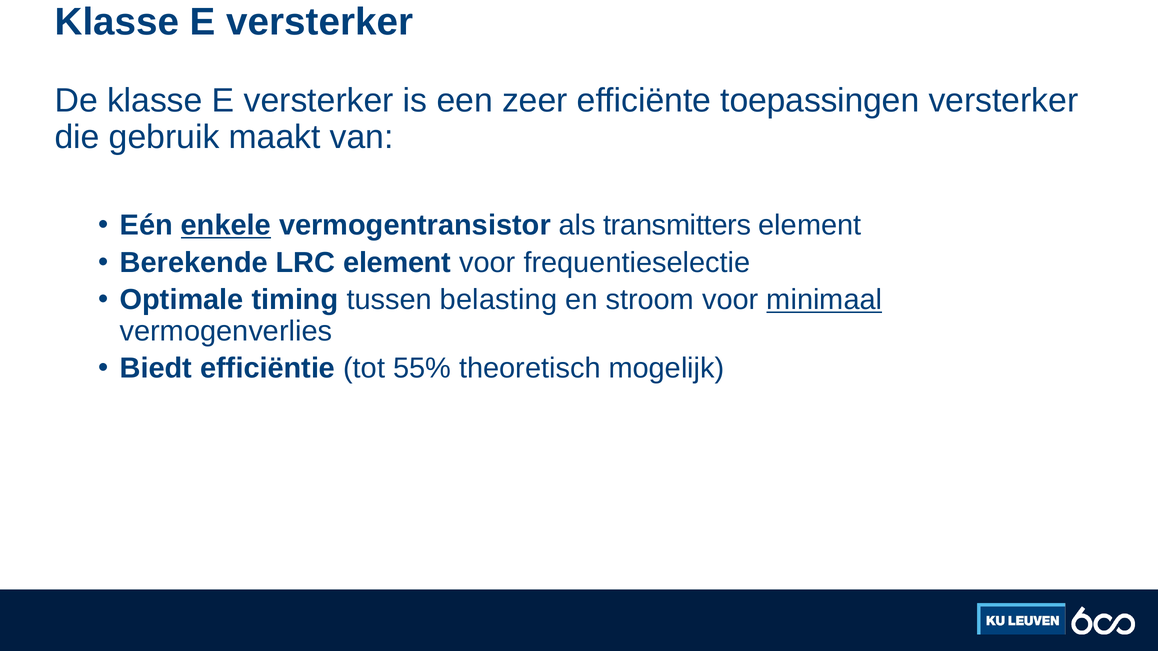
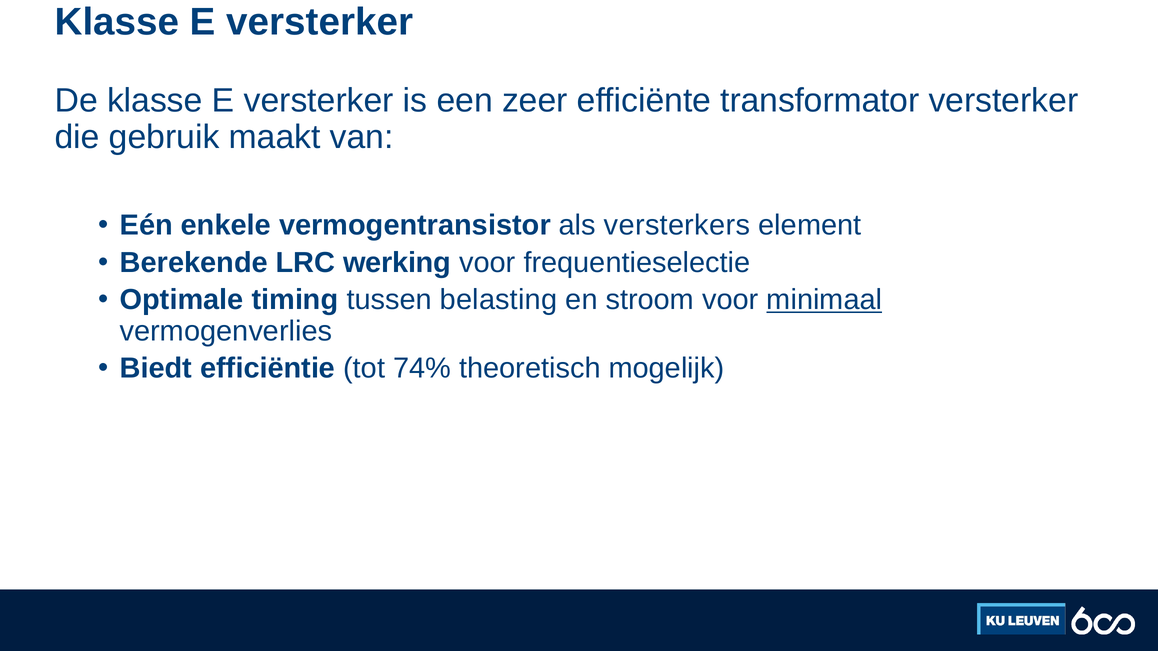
toepassingen: toepassingen -> transformator
enkele underline: present -> none
transmitters: transmitters -> versterkers
LRC element: element -> werking
55%: 55% -> 74%
